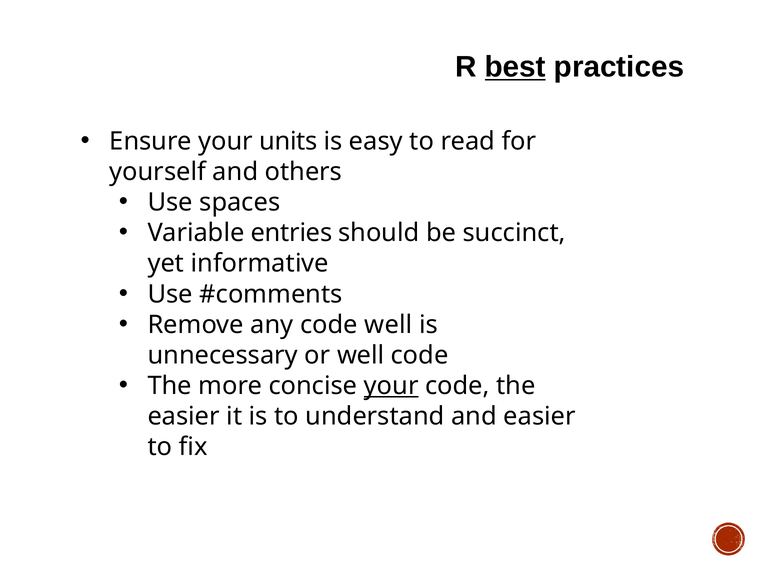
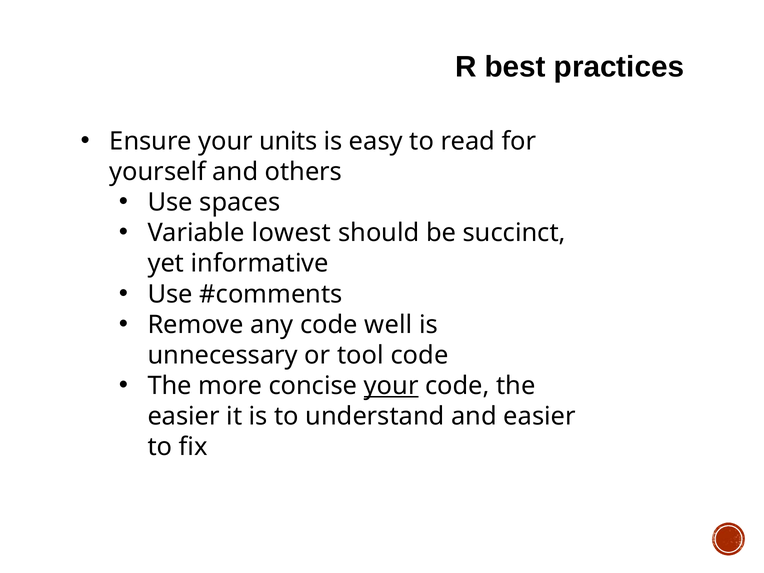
best underline: present -> none
entries: entries -> lowest
or well: well -> tool
